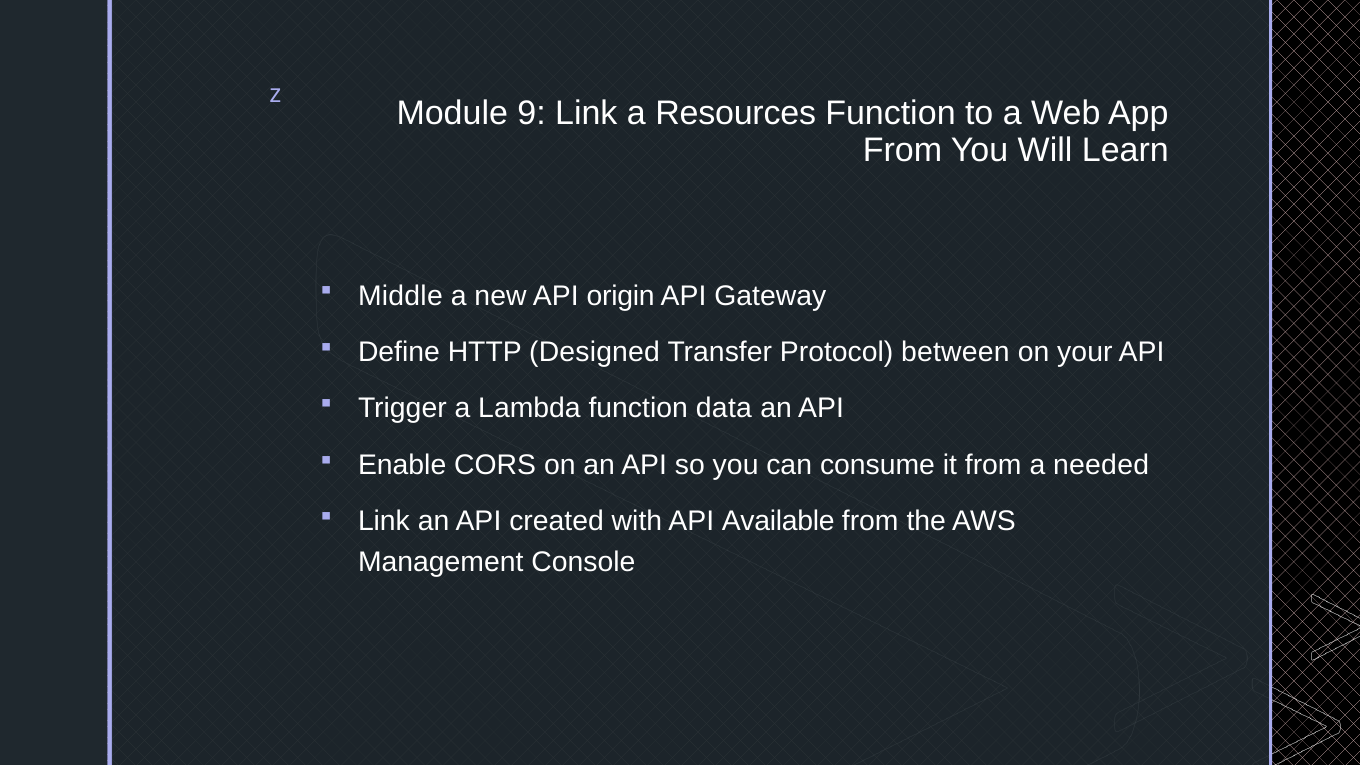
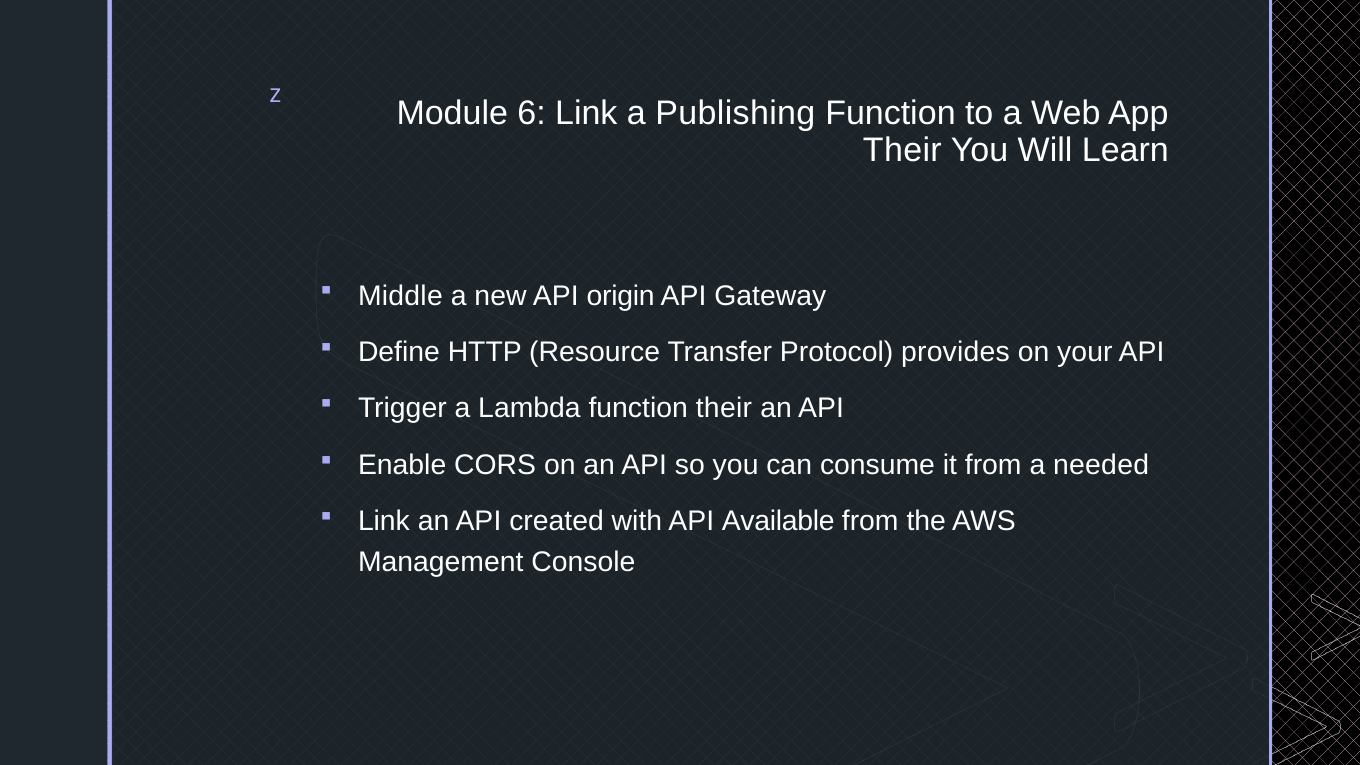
9: 9 -> 6
Resources: Resources -> Publishing
From at (903, 150): From -> Their
Designed: Designed -> Resource
between: between -> provides
function data: data -> their
